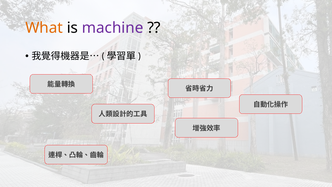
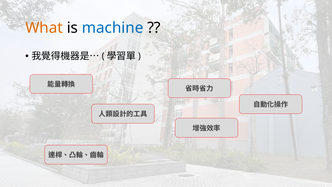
machine colour: purple -> blue
